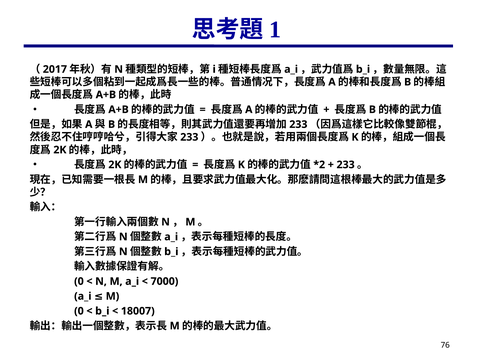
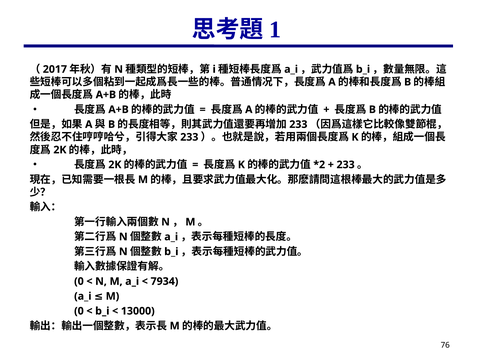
7000: 7000 -> 7934
18007: 18007 -> 13000
